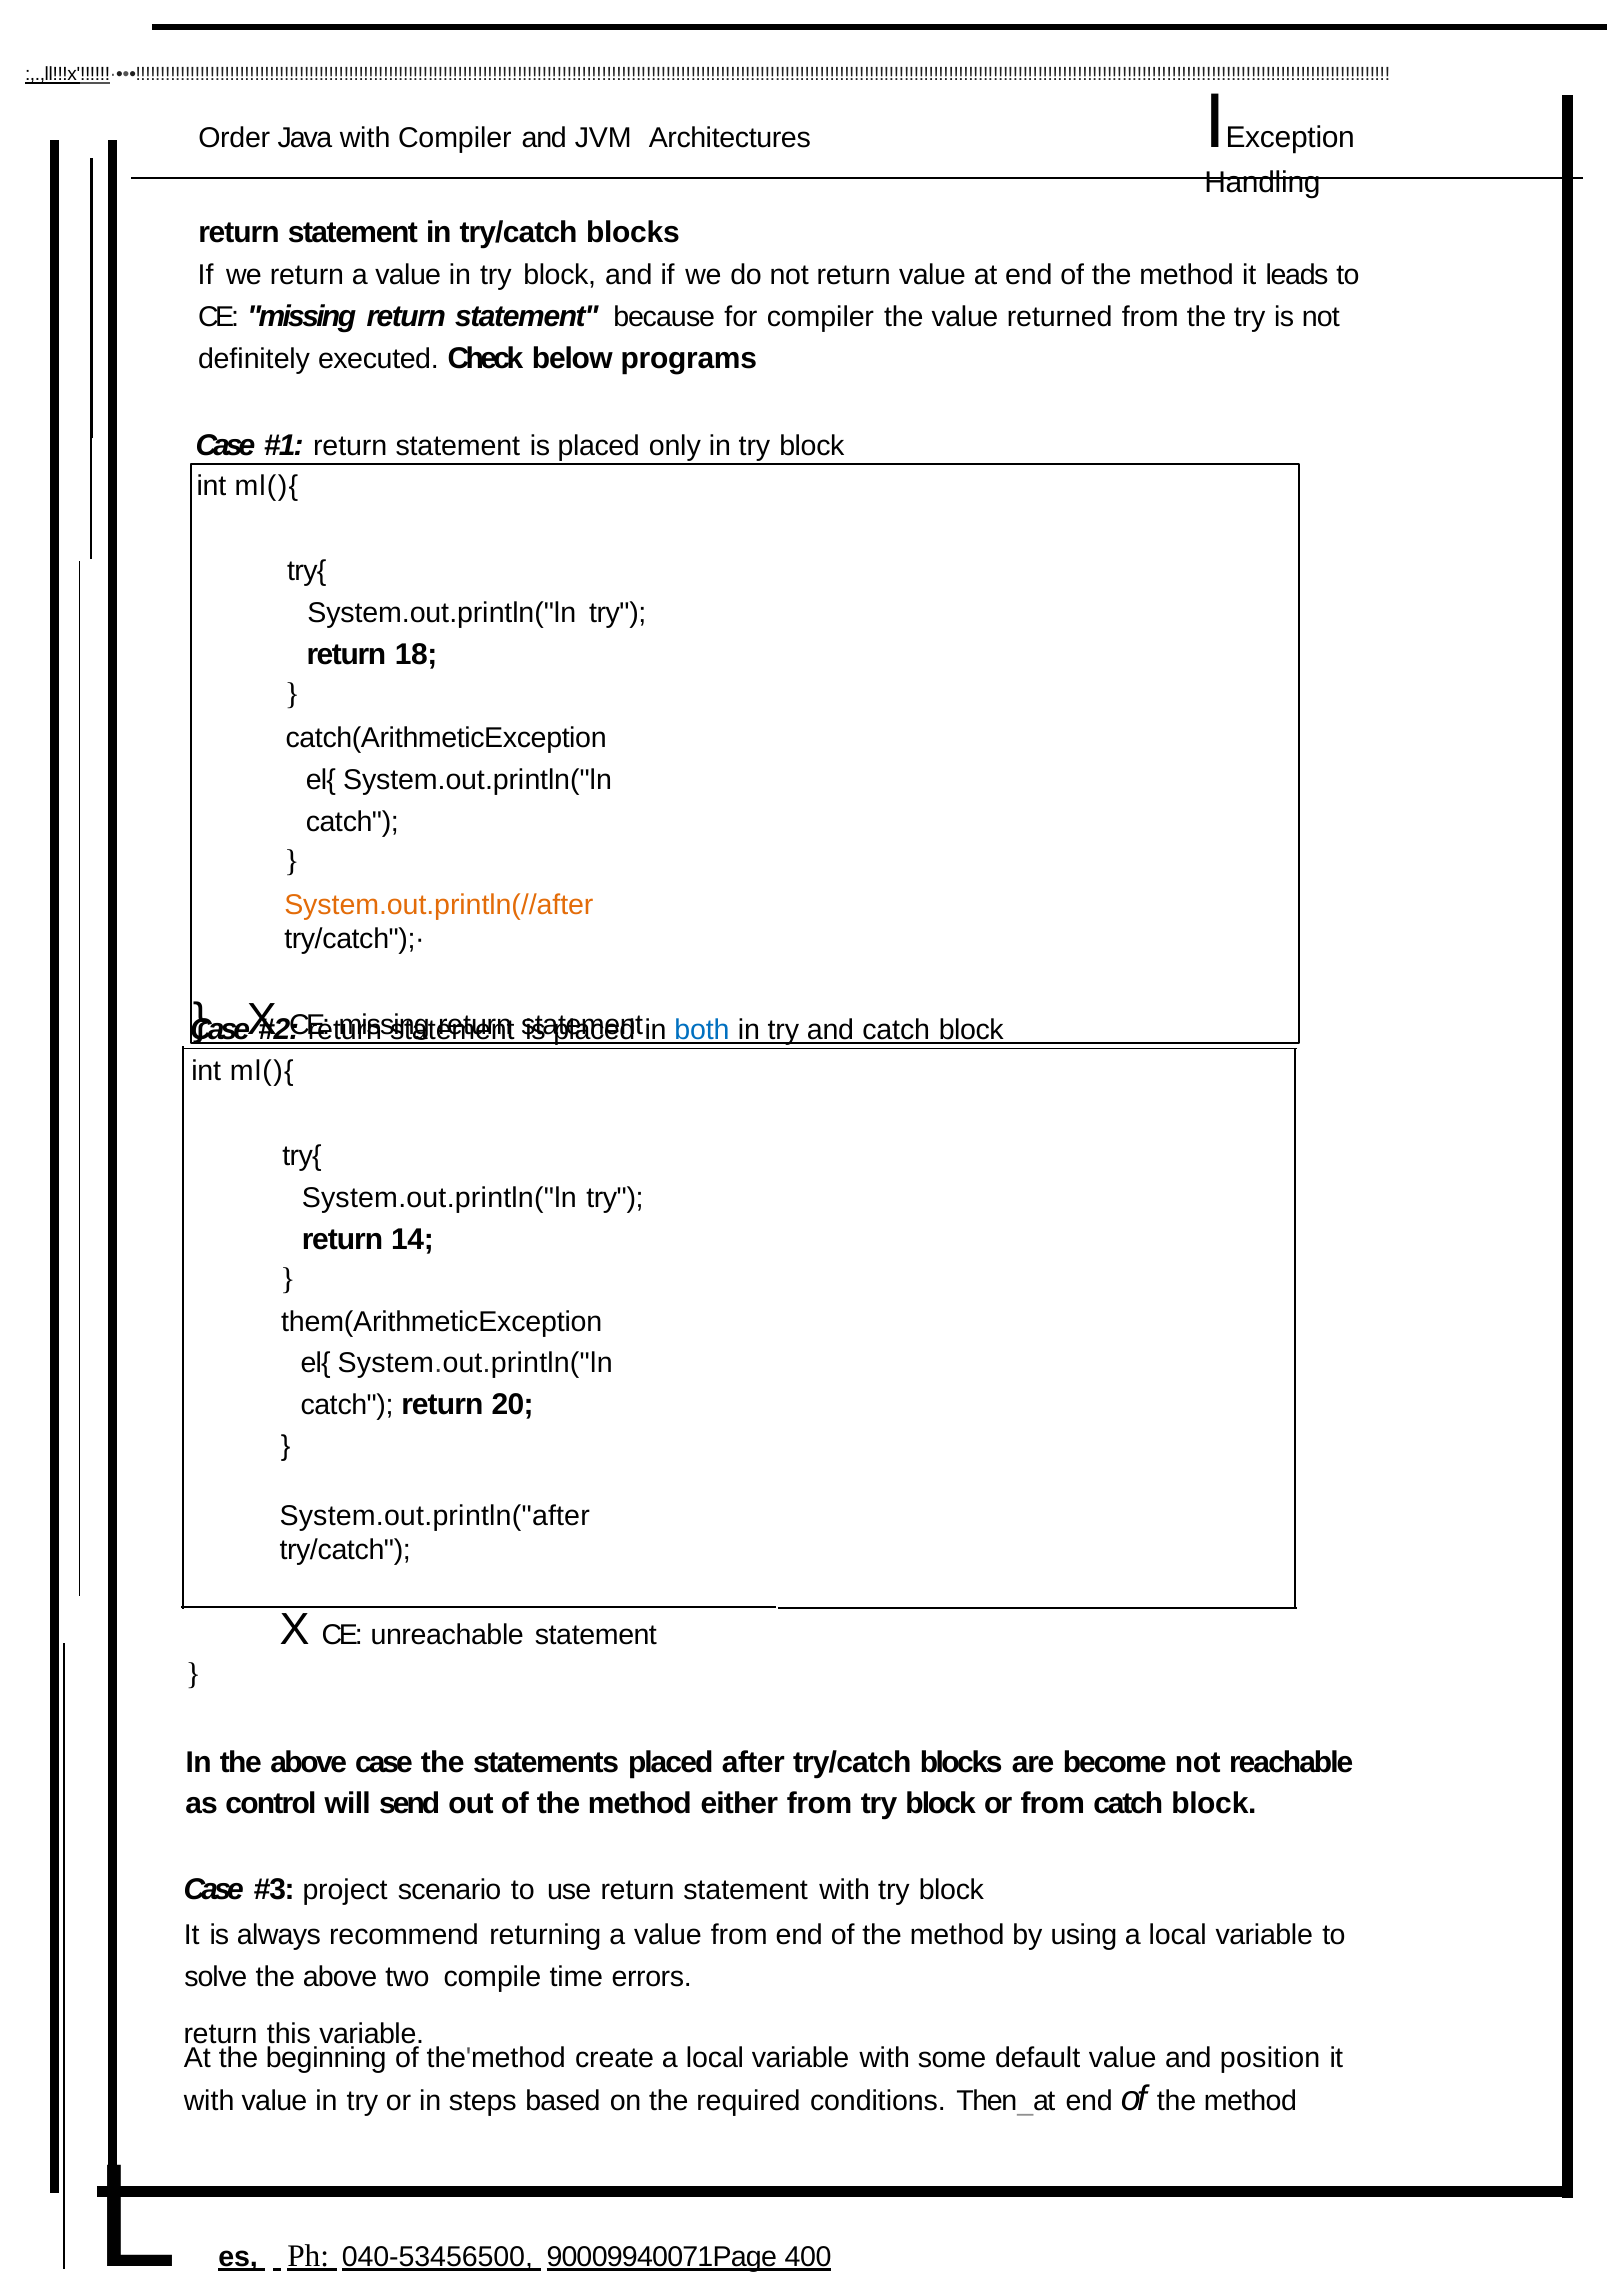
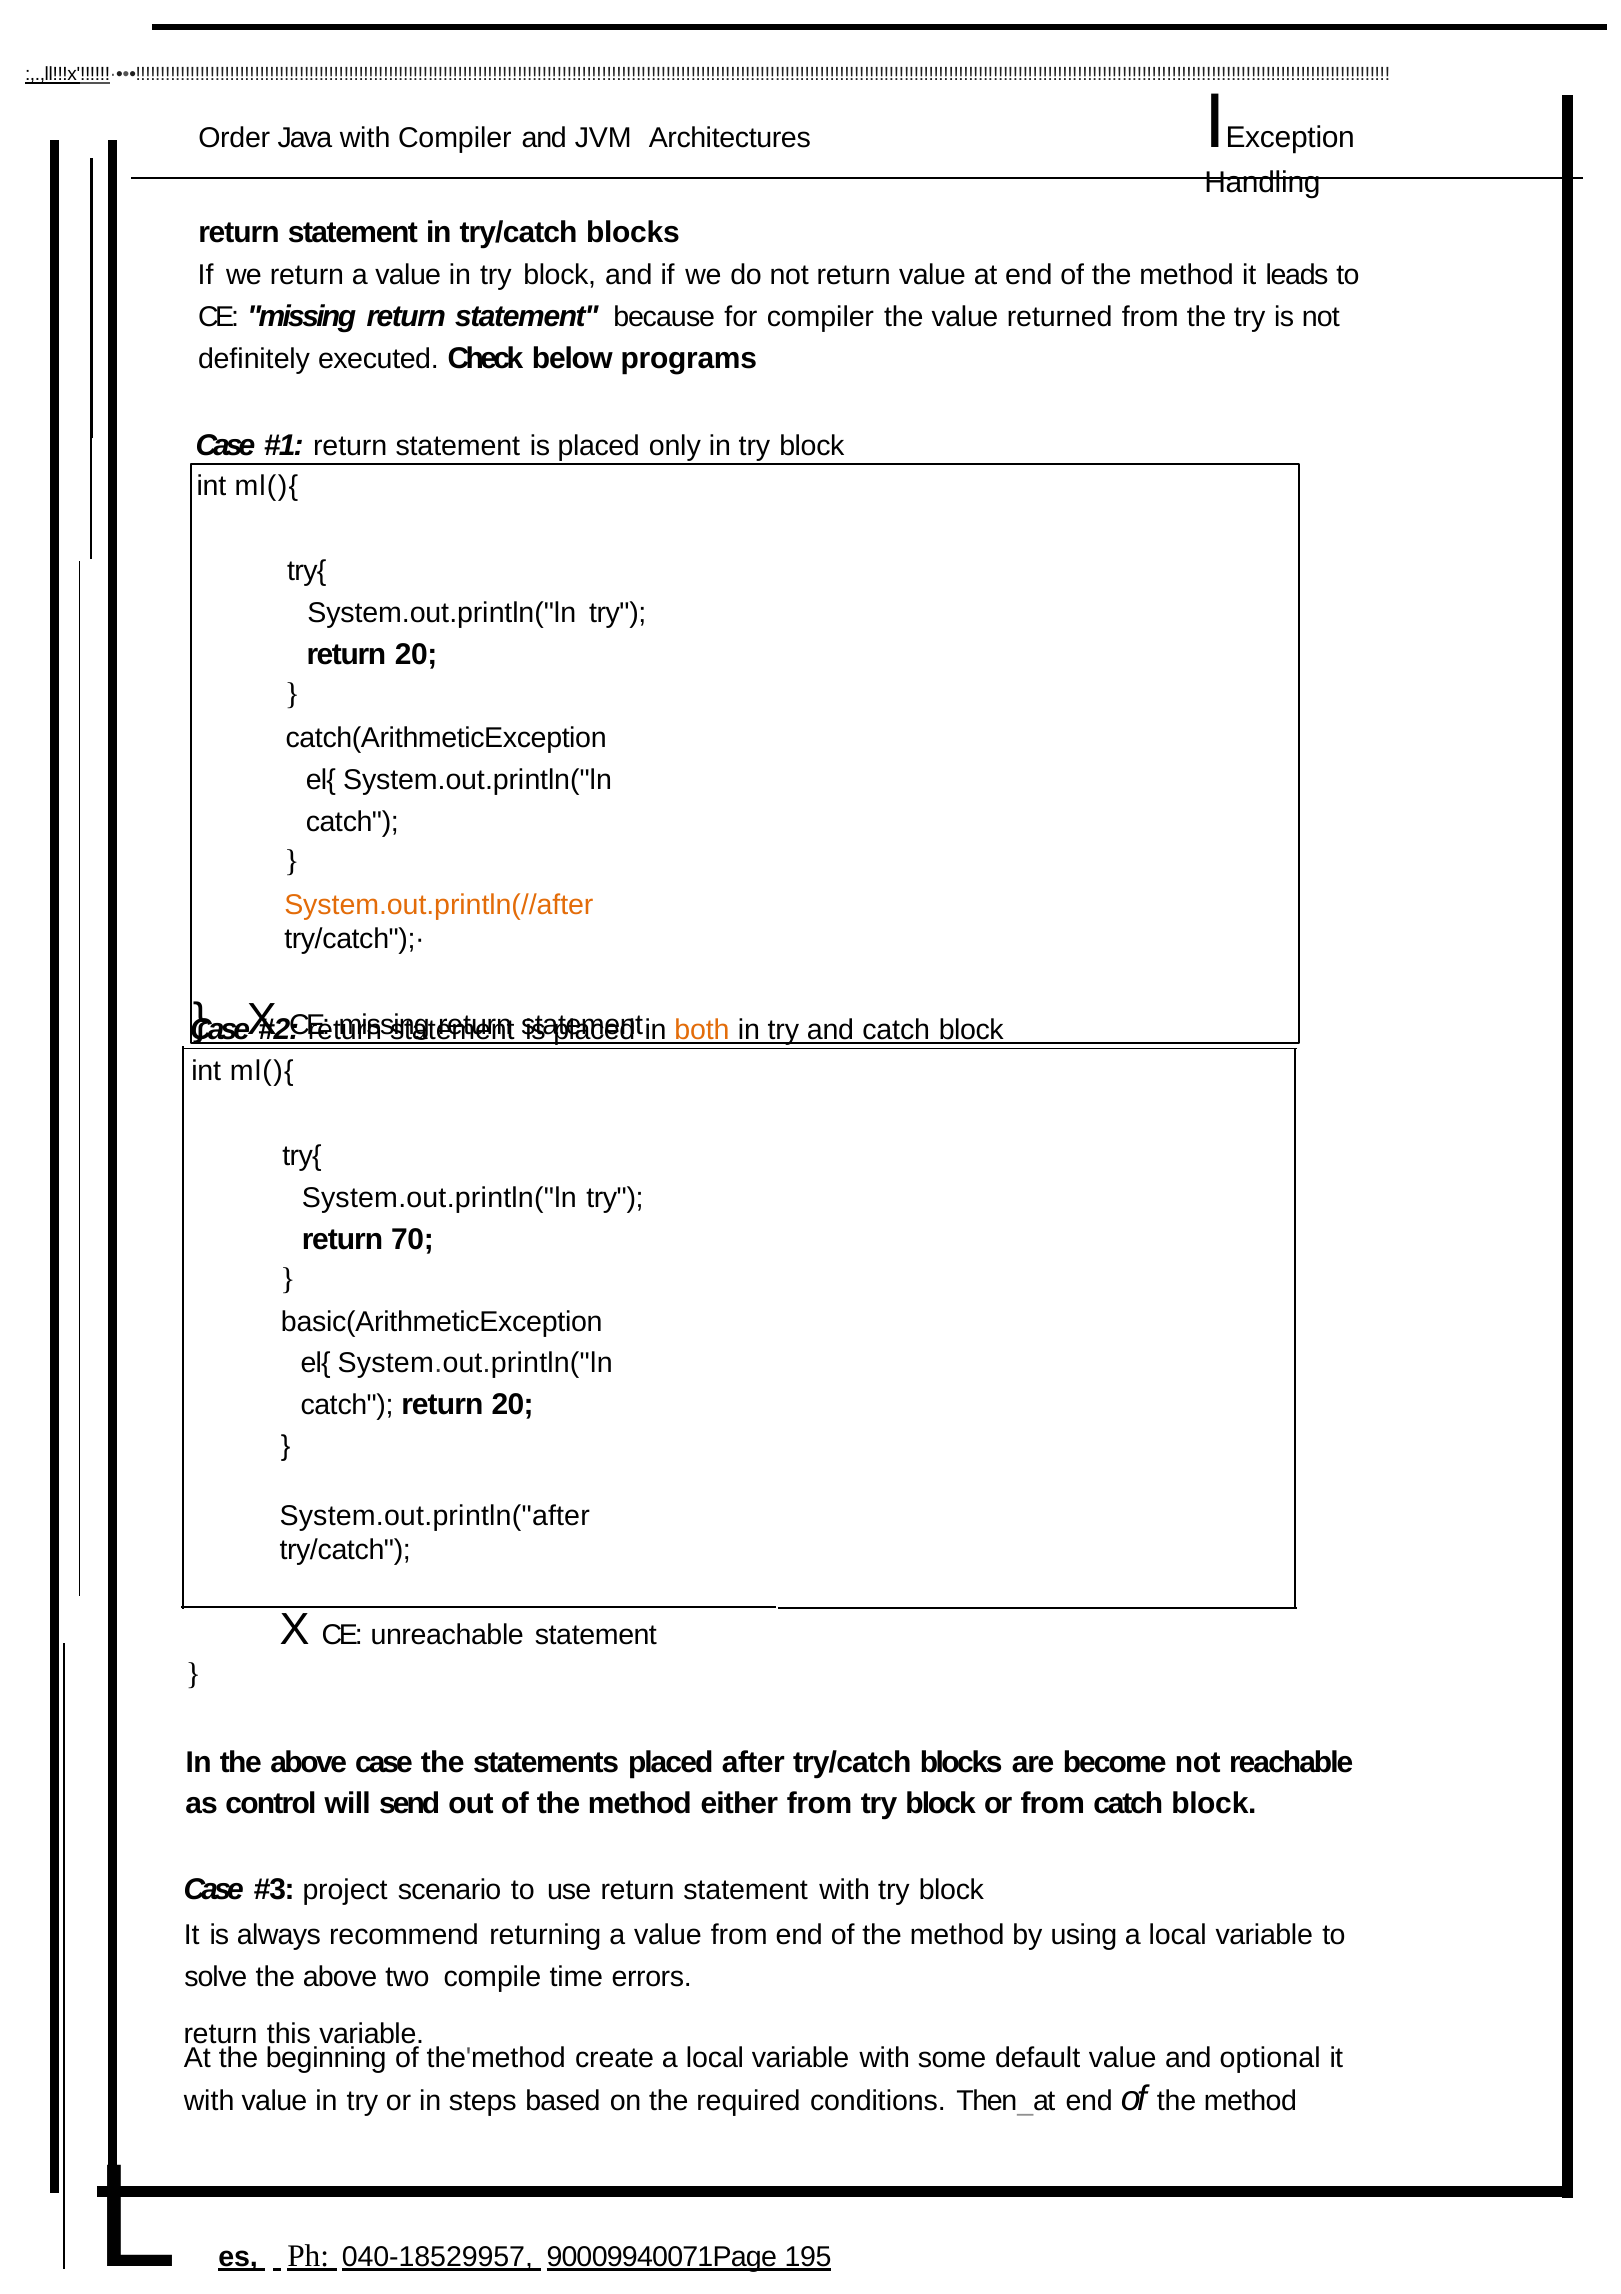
18 at (416, 655): 18 -> 20
both colour: blue -> orange
14: 14 -> 70
them(ArithmeticException: them(ArithmeticException -> basic(ArithmeticException
position: position -> optional
040-53456500: 040-53456500 -> 040-18529957
400: 400 -> 195
